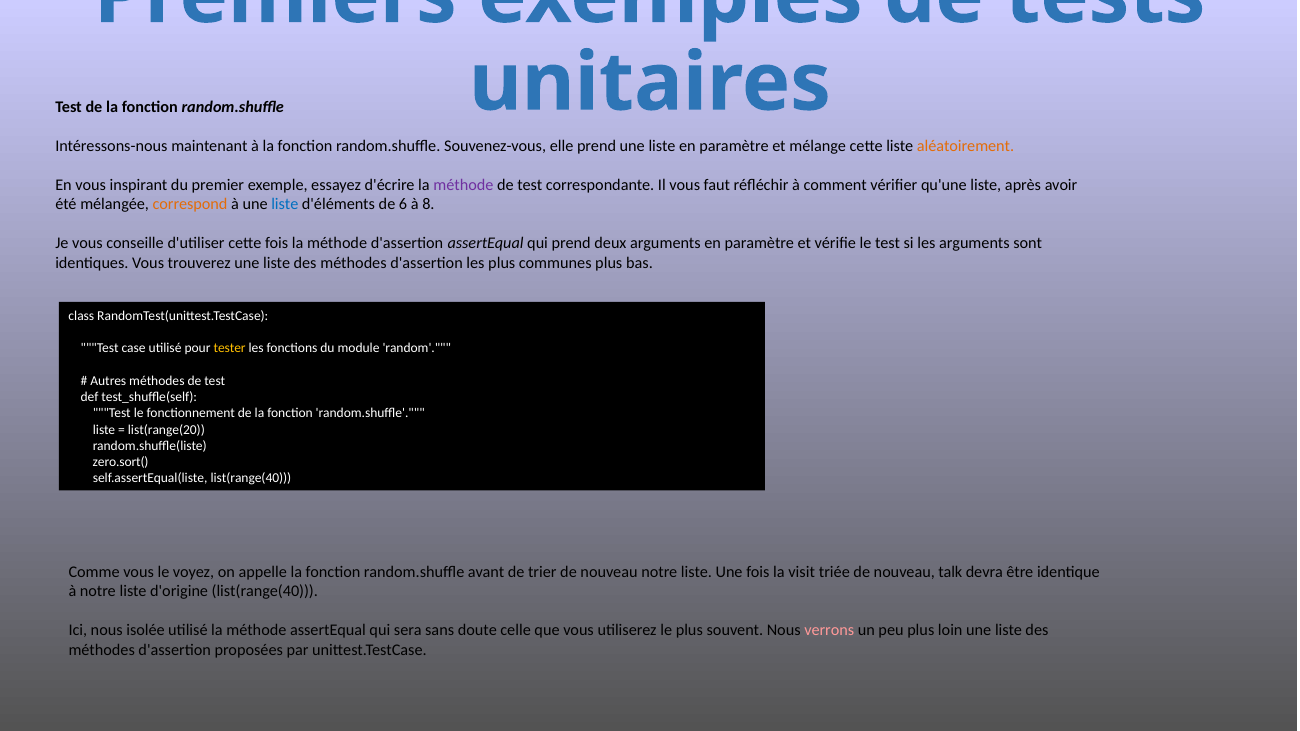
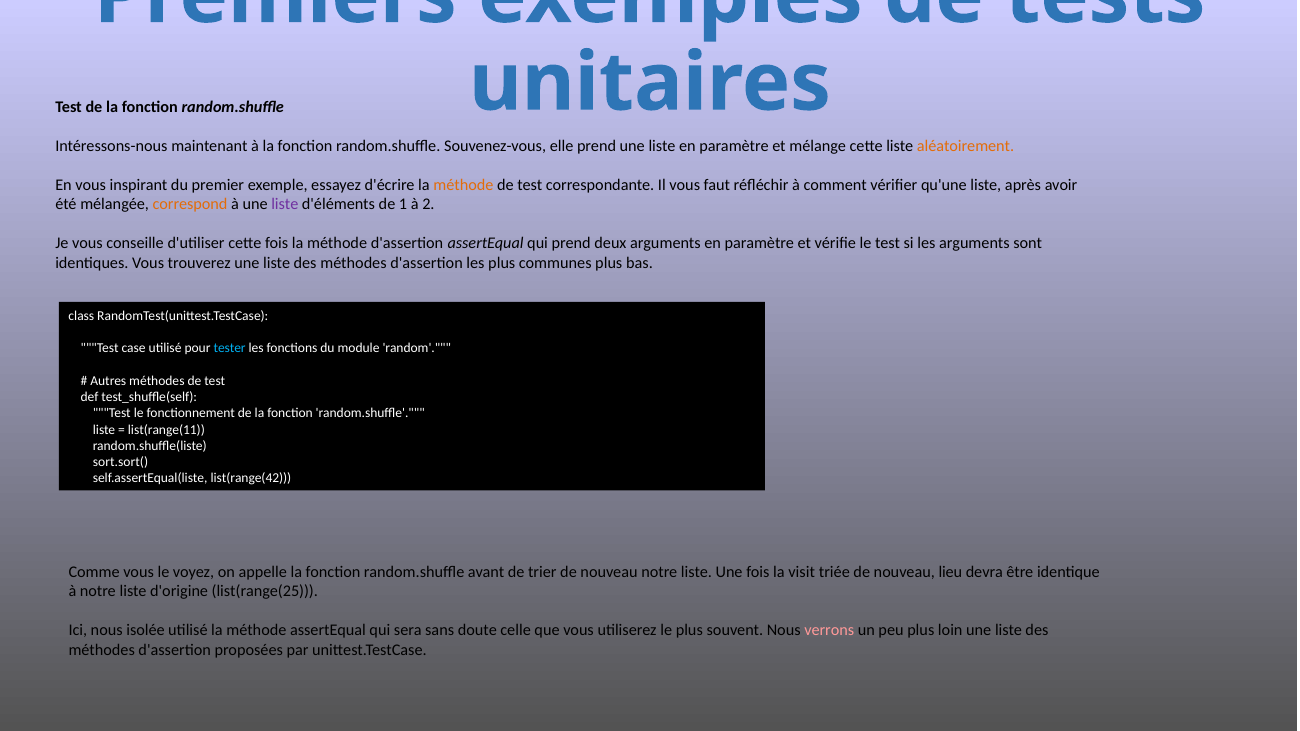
méthode at (463, 185) colour: purple -> orange
liste at (285, 205) colour: blue -> purple
6: 6 -> 1
8: 8 -> 2
tester colour: yellow -> light blue
list(range(20: list(range(20 -> list(range(11
zero.sort(: zero.sort( -> sort.sort(
self.assertEqual(liste list(range(40: list(range(40 -> list(range(42
talk: talk -> lieu
d'origine list(range(40: list(range(40 -> list(range(25
